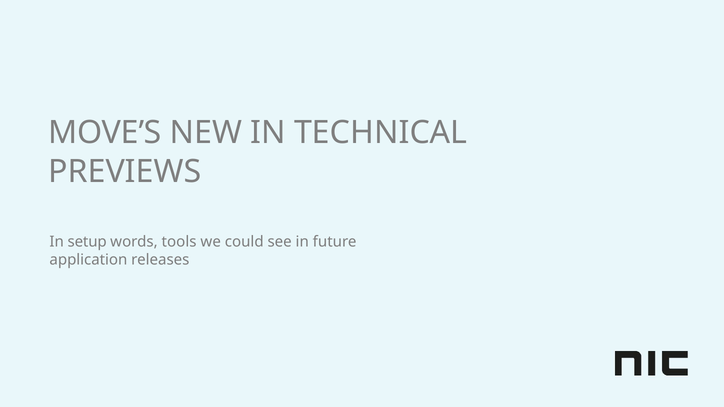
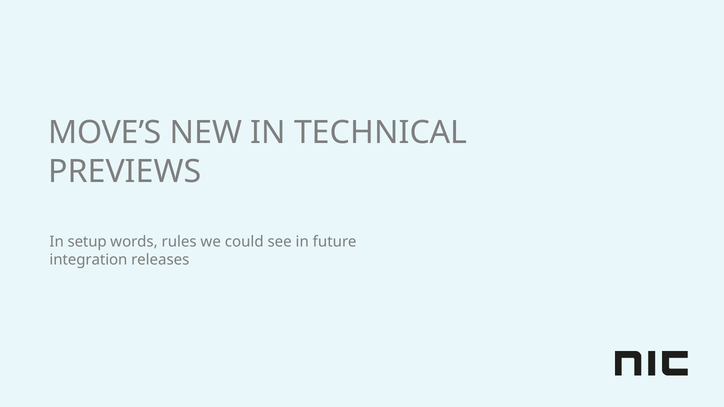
tools: tools -> rules
application: application -> integration
